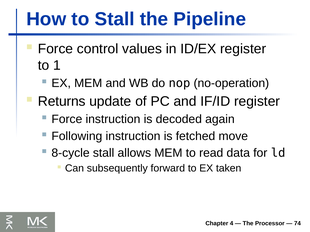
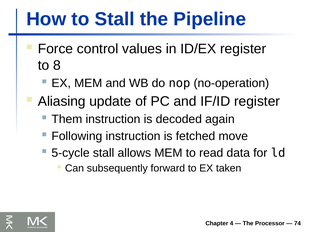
1: 1 -> 8
Returns: Returns -> Aliasing
Force at (67, 119): Force -> Them
8-cycle: 8-cycle -> 5-cycle
